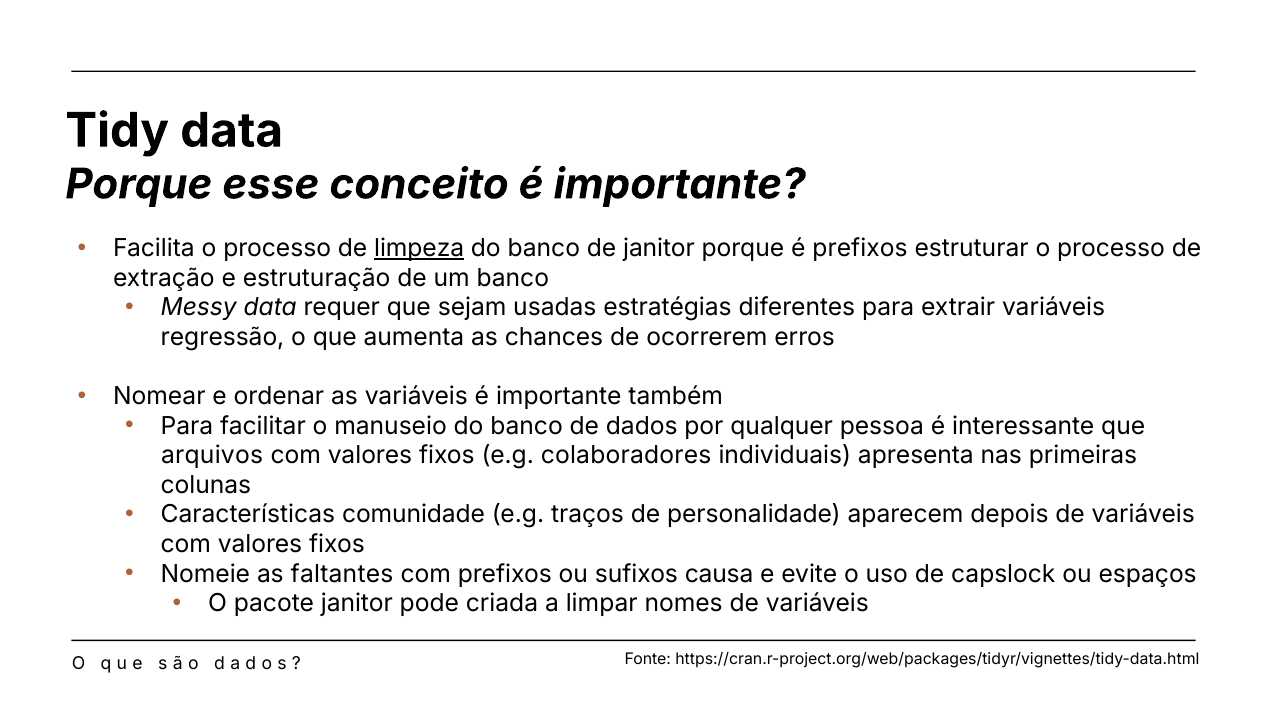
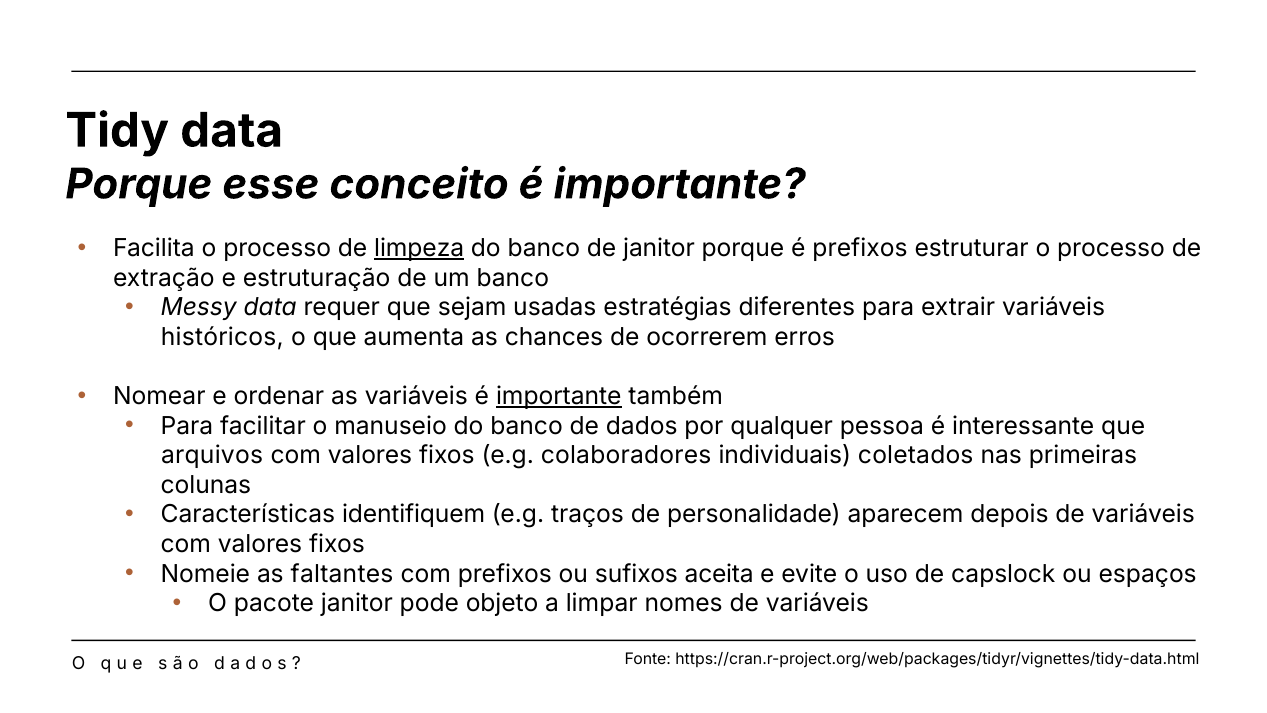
regressão: regressão -> históricos
importante at (559, 396) underline: none -> present
apresenta: apresenta -> coletados
comunidade: comunidade -> identifiquem
causa: causa -> aceita
criada: criada -> objeto
